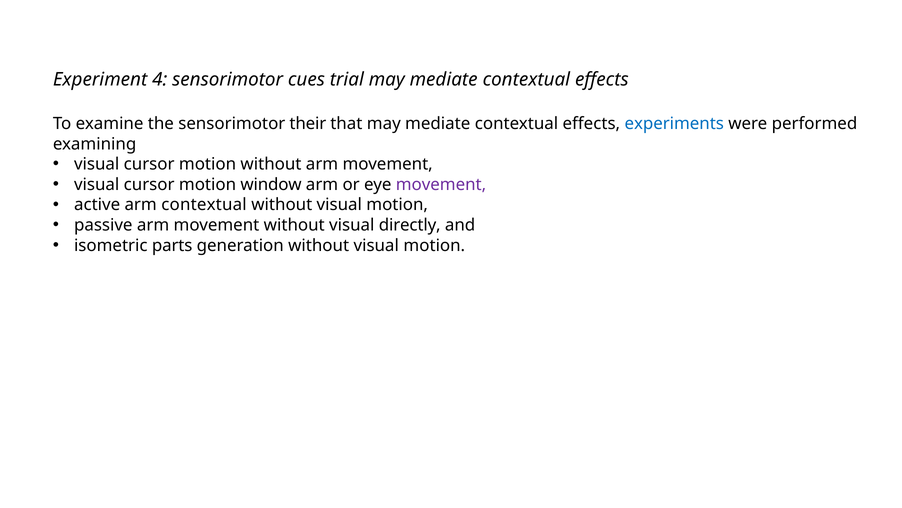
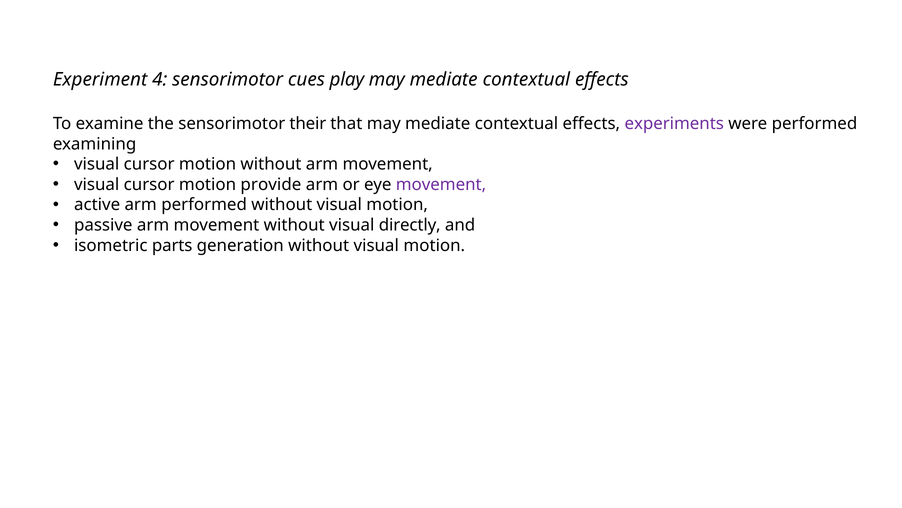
trial: trial -> play
experiments colour: blue -> purple
window: window -> provide
arm contextual: contextual -> performed
